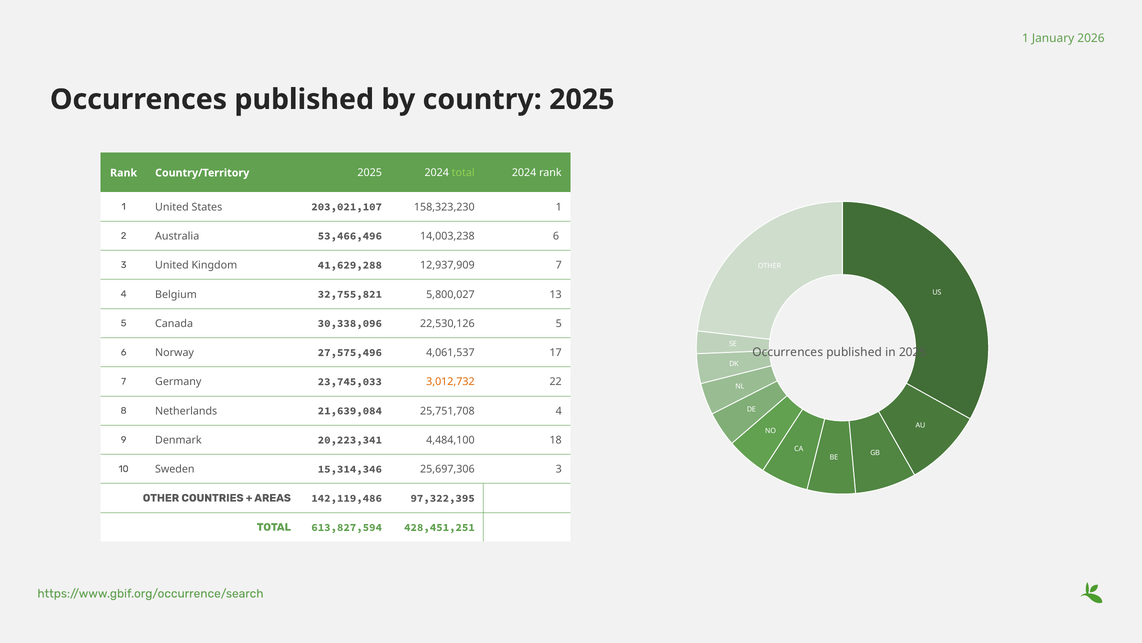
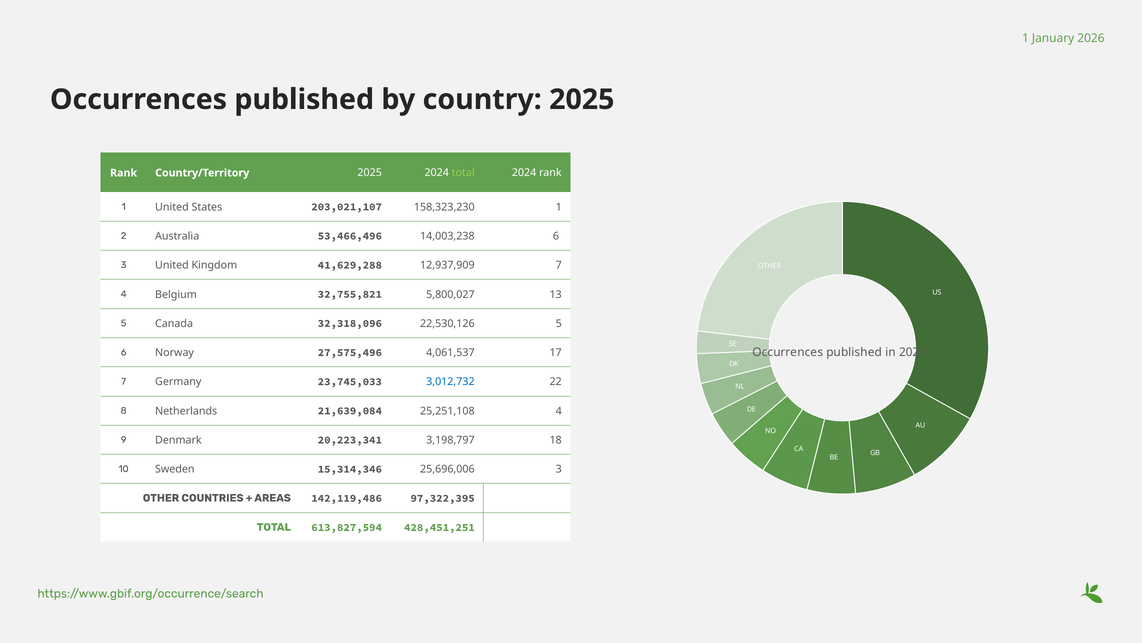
30,338,096: 30,338,096 -> 32,318,096
3,012,732 colour: orange -> blue
25,751,708: 25,751,708 -> 25,251,108
4,484,100: 4,484,100 -> 3,198,797
25,697,306: 25,697,306 -> 25,696,006
